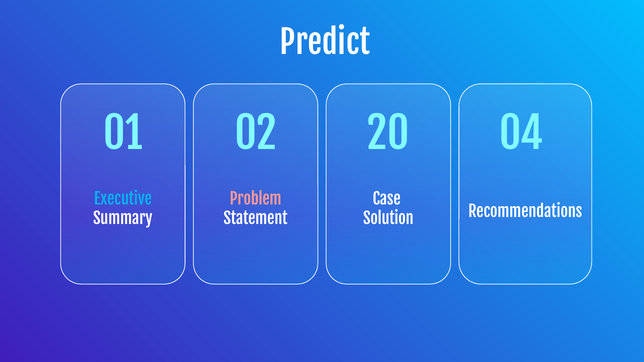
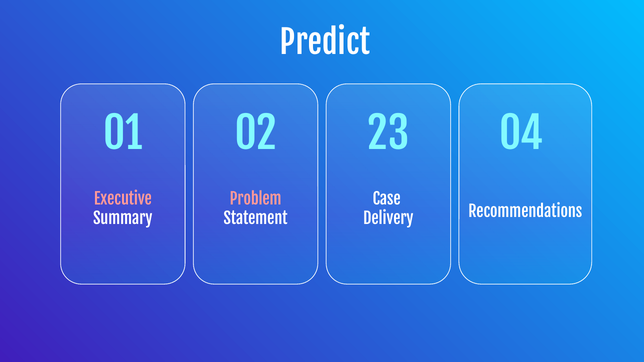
20: 20 -> 23
Executive colour: light blue -> pink
Solution: Solution -> Delivery
